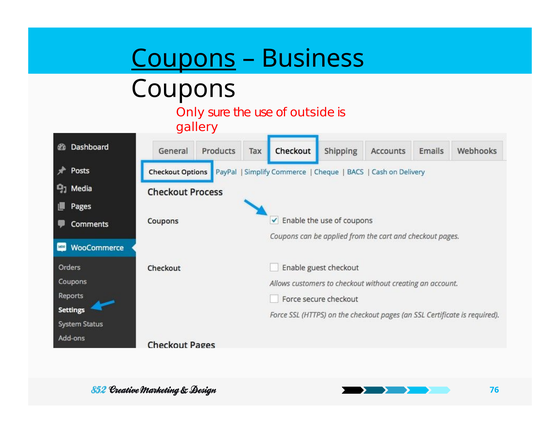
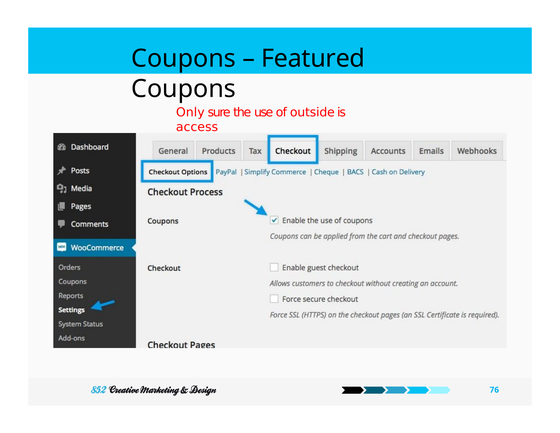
Coupons at (184, 59) underline: present -> none
Business: Business -> Featured
gallery: gallery -> access
